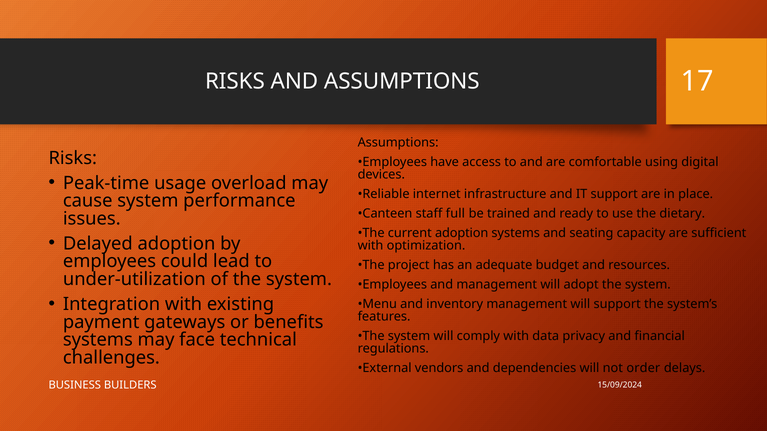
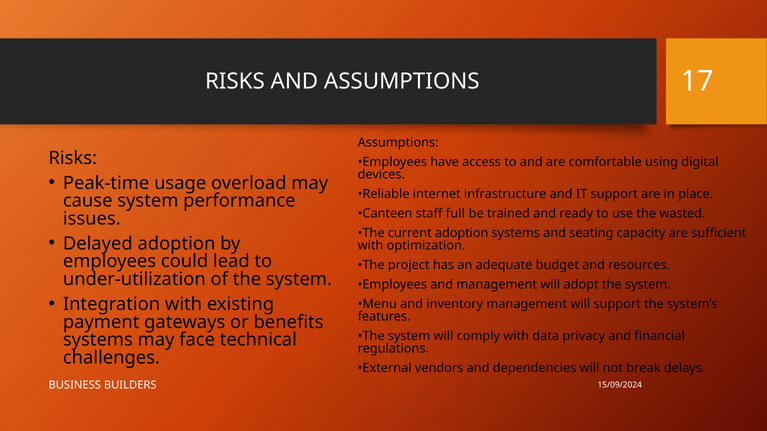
dietary: dietary -> wasted
order: order -> break
